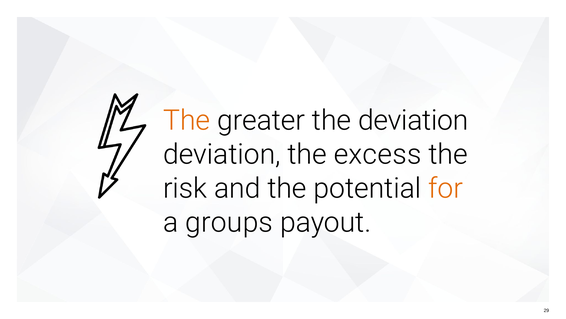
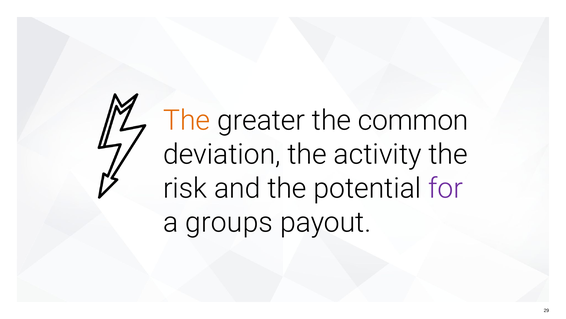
the deviation: deviation -> common
excess: excess -> activity
for colour: orange -> purple
